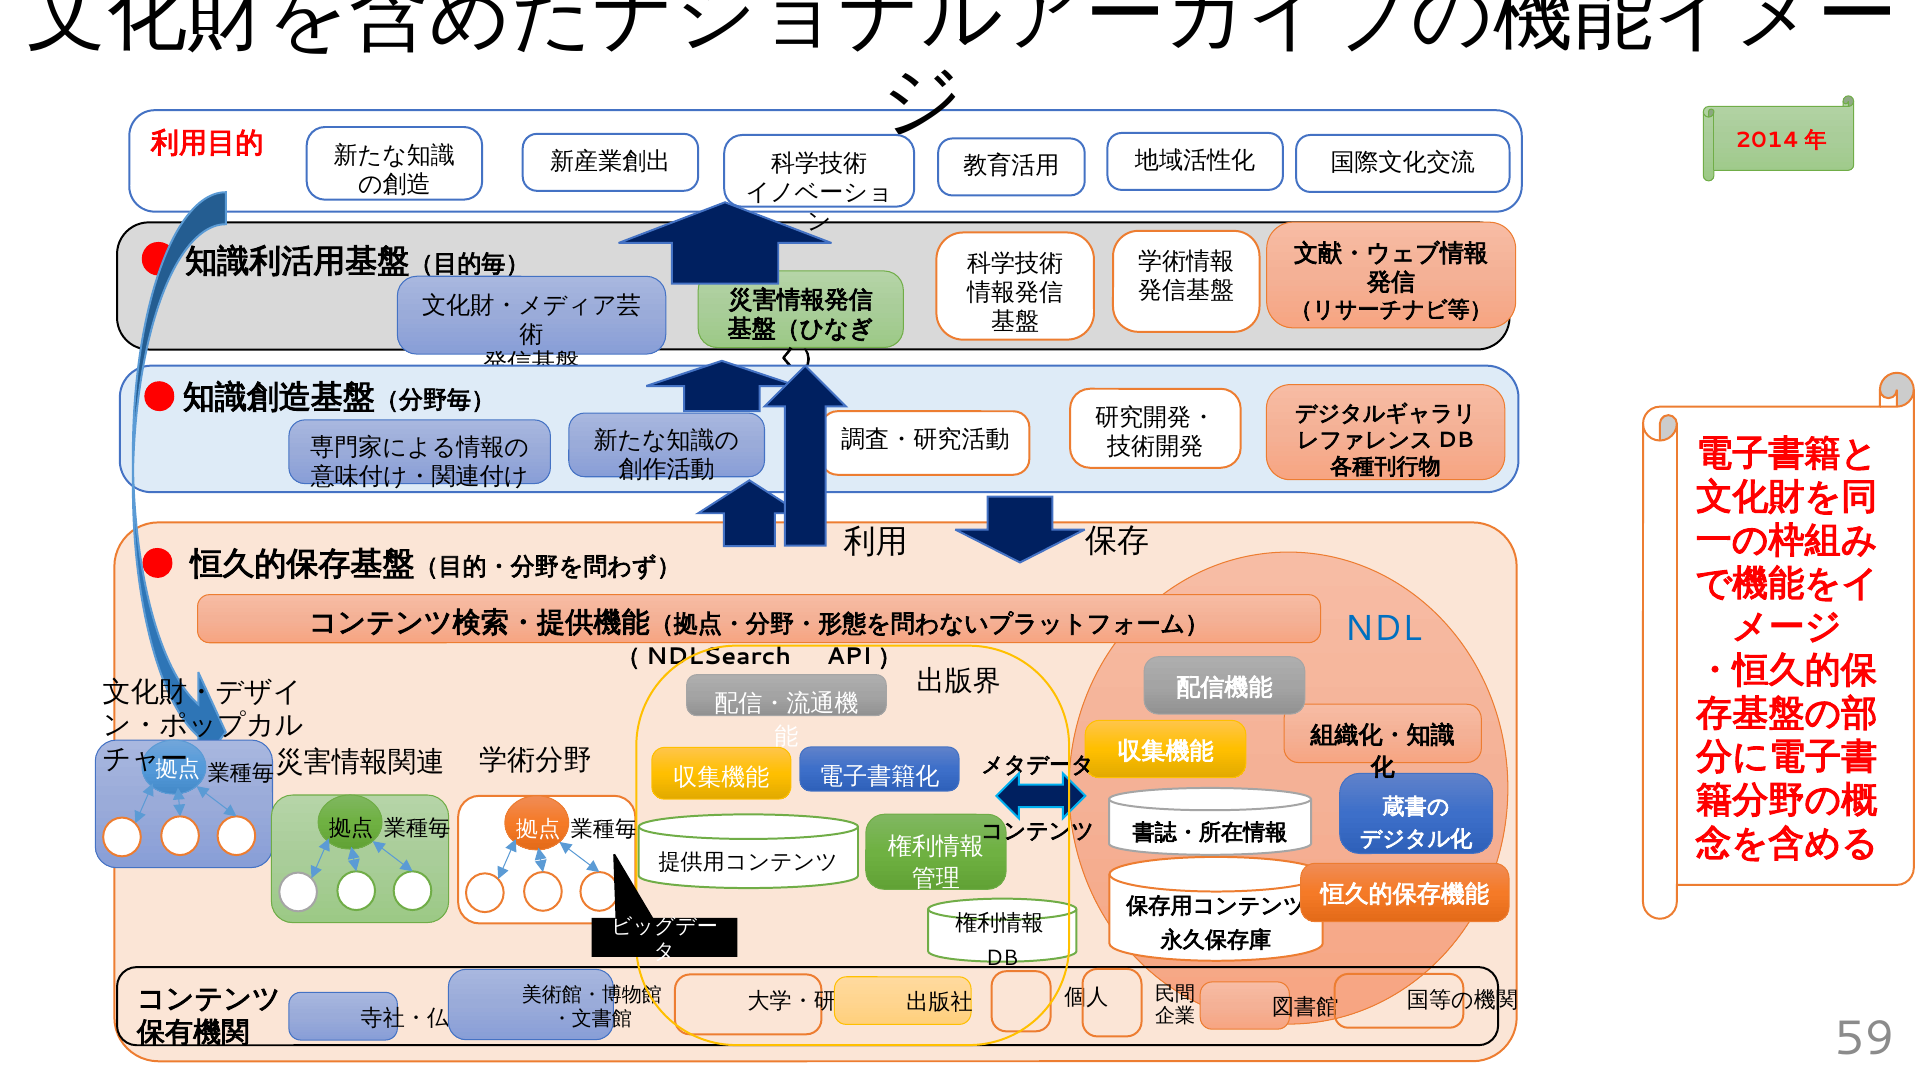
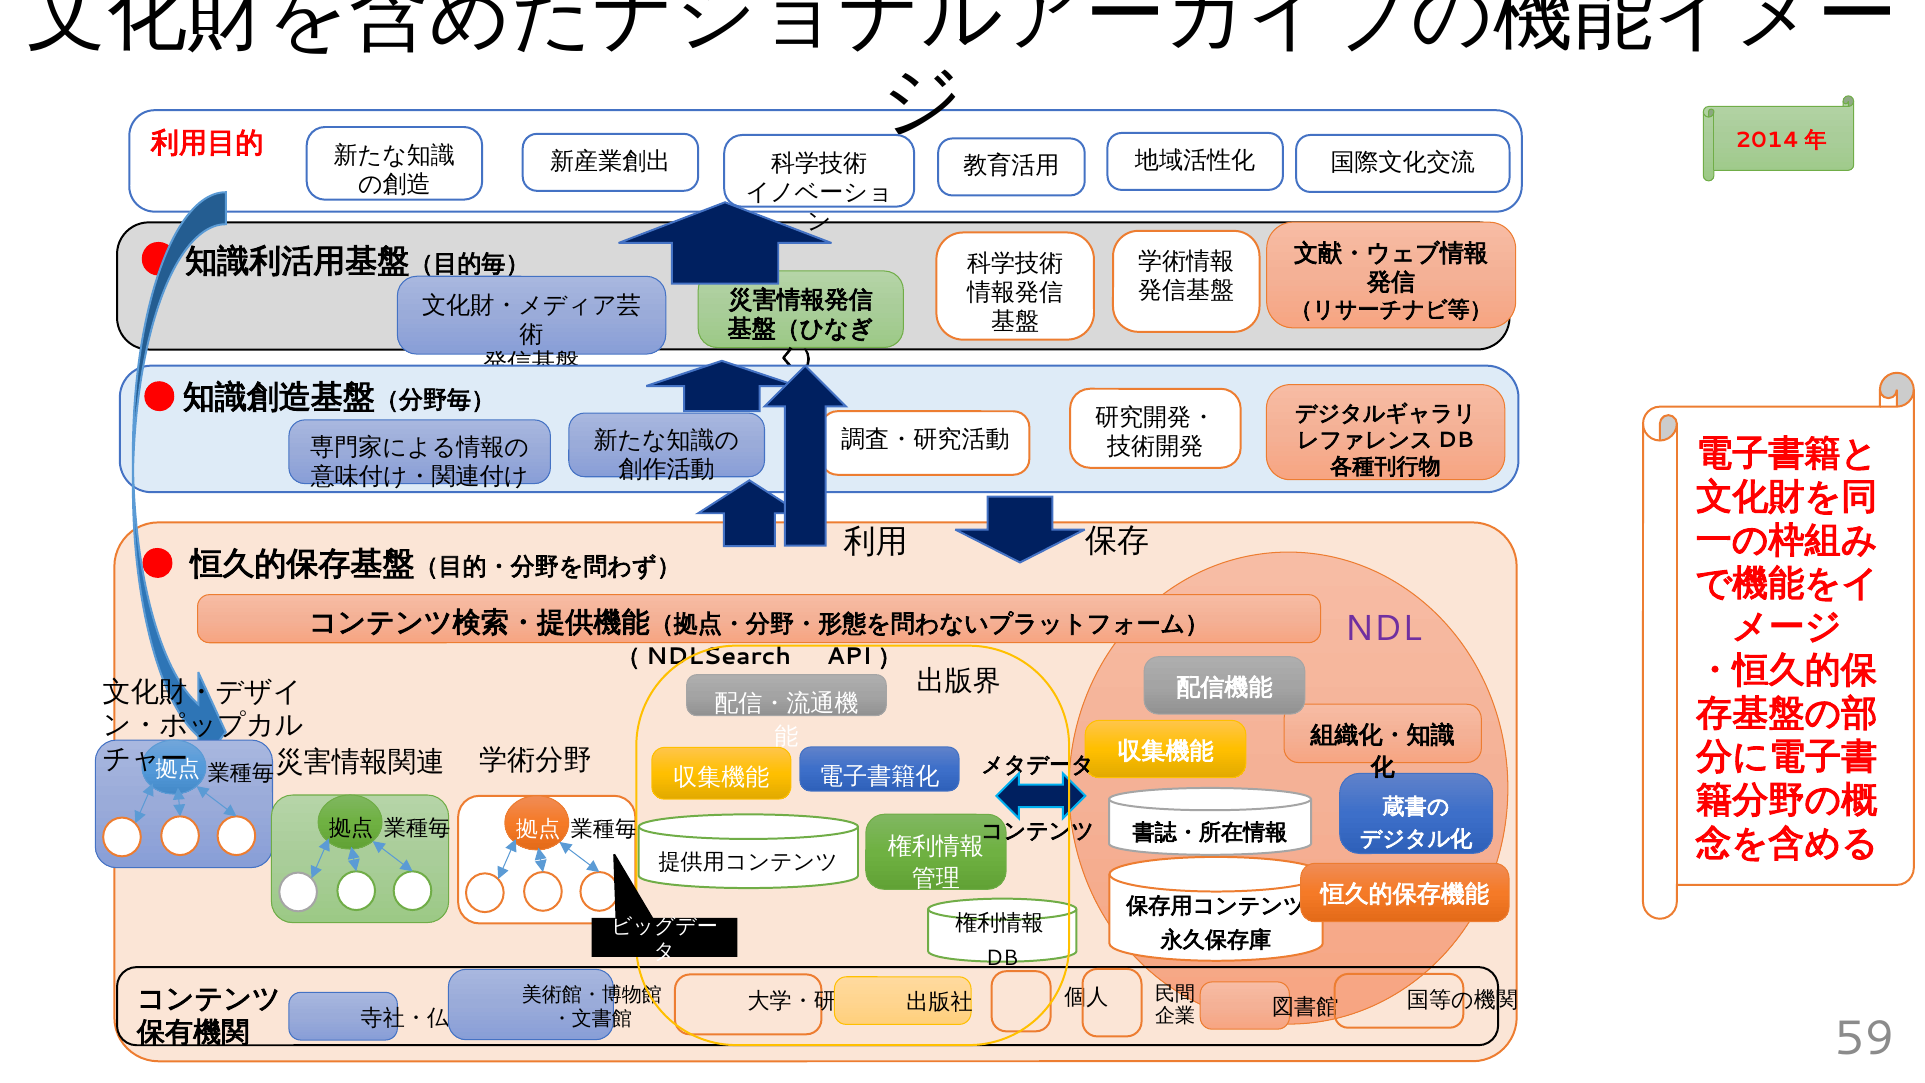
NDL colour: blue -> purple
